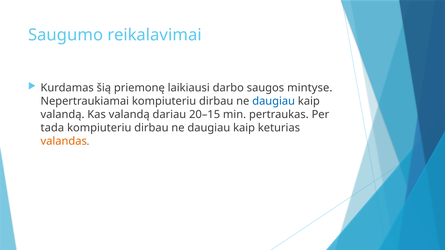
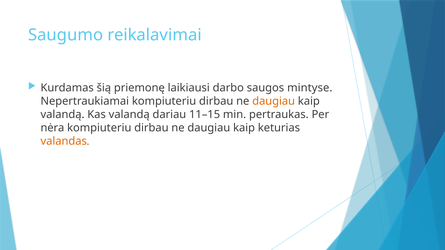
daugiau at (274, 101) colour: blue -> orange
20–15: 20–15 -> 11–15
tada: tada -> nėra
